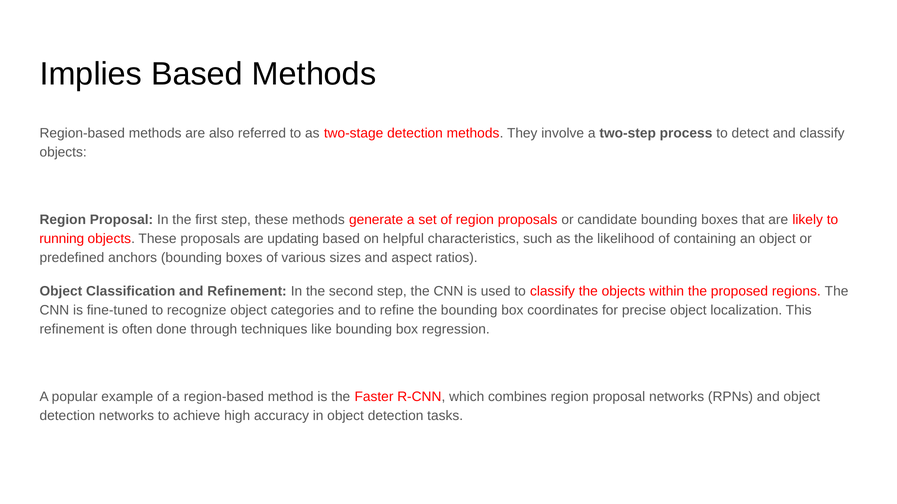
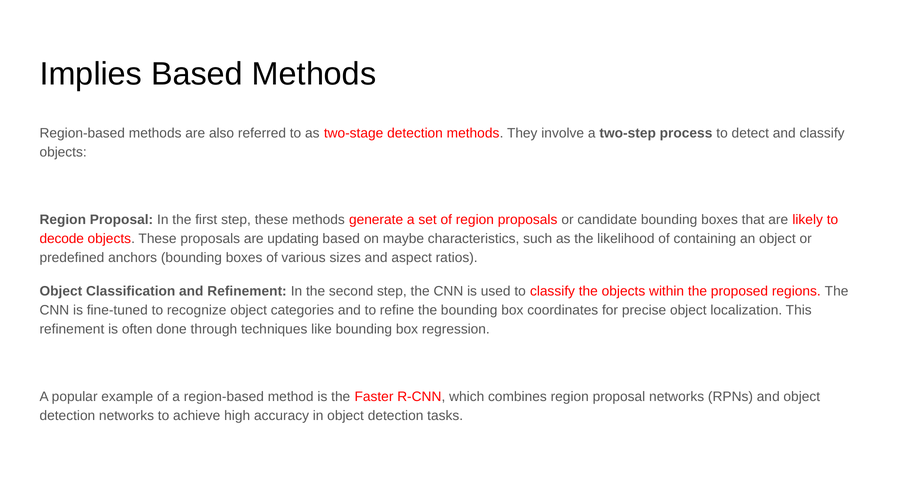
running: running -> decode
helpful: helpful -> maybe
